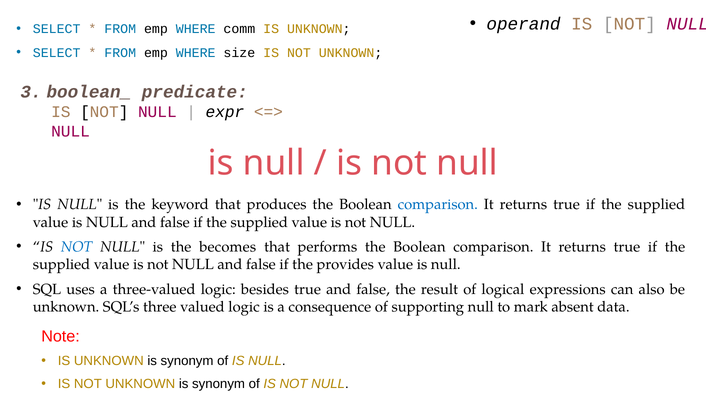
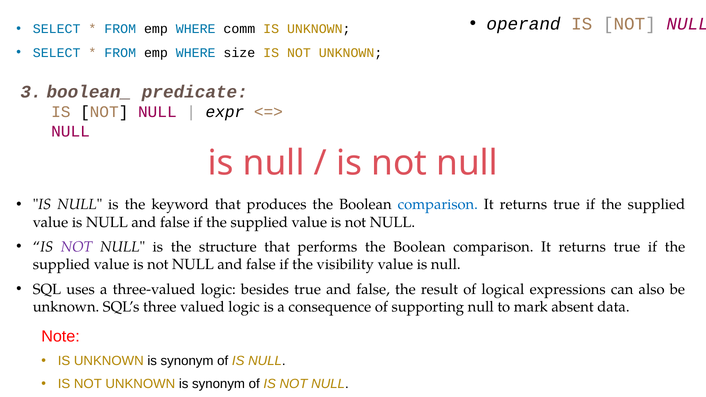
NOT at (77, 247) colour: blue -> purple
becomes: becomes -> structure
provides: provides -> visibility
